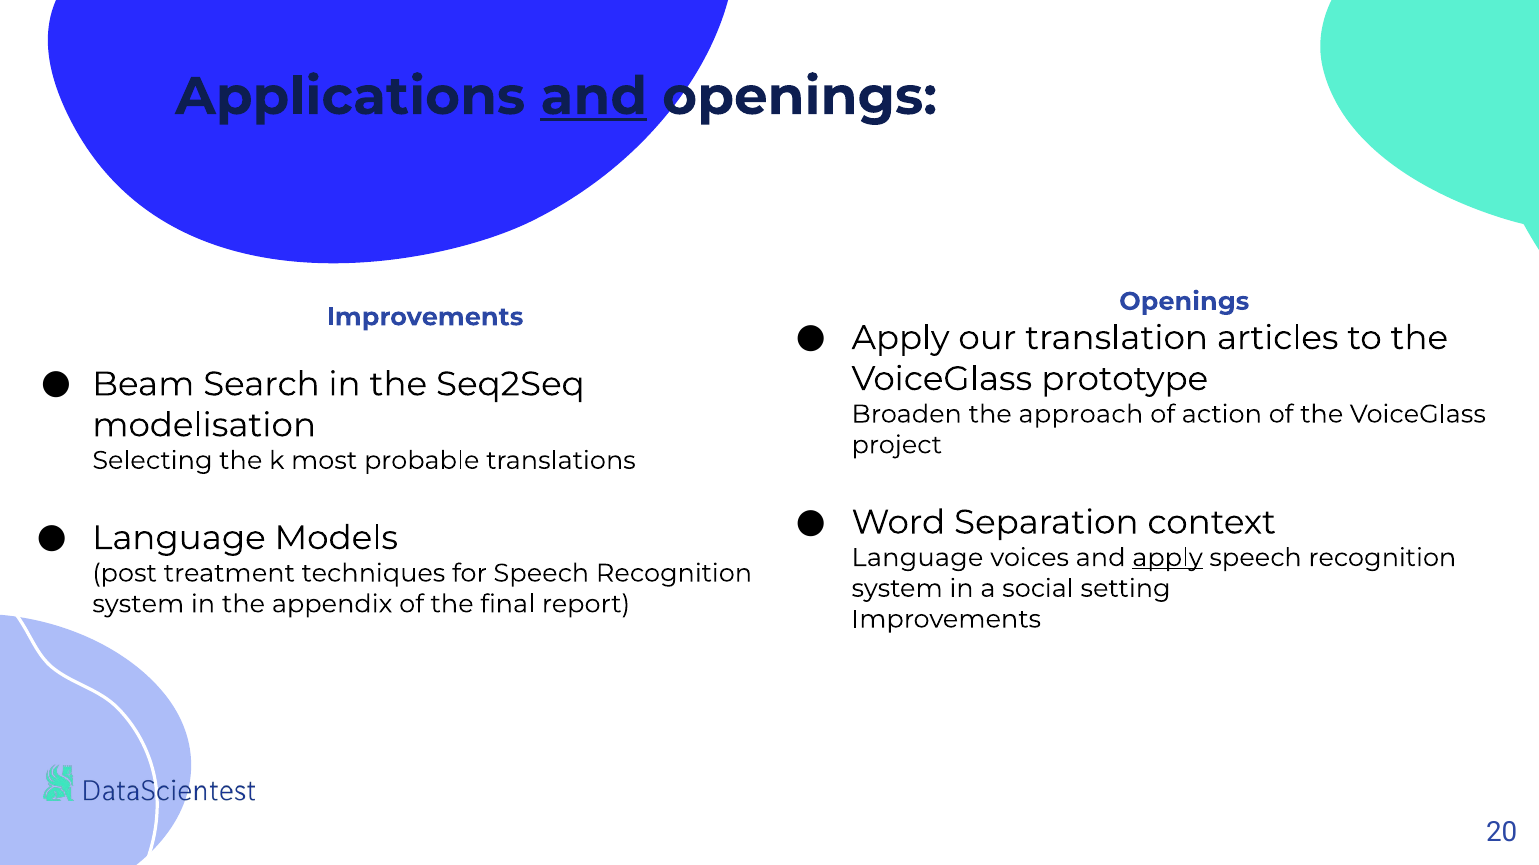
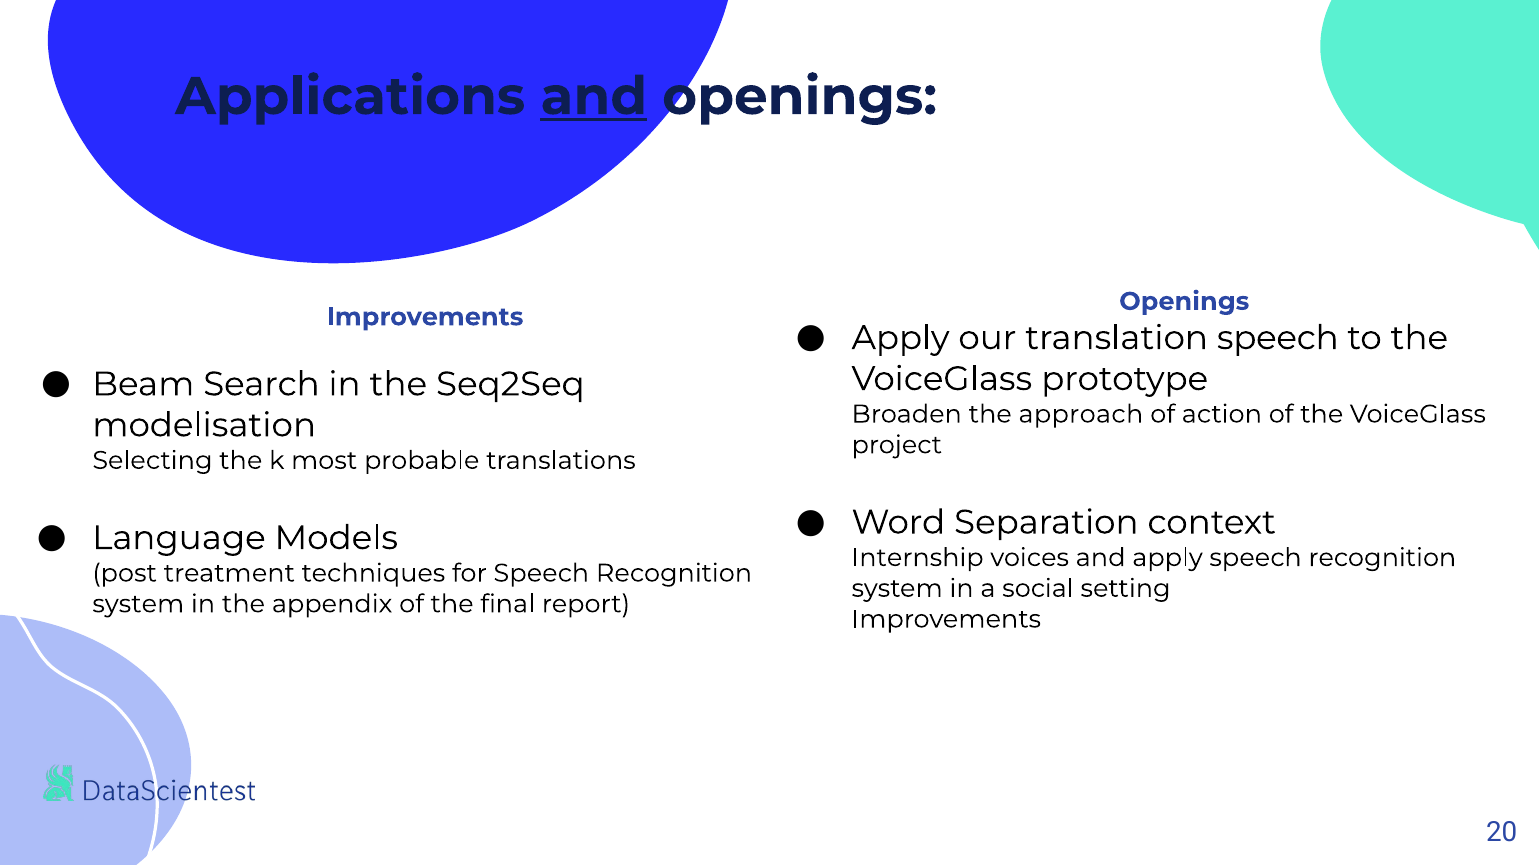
translation articles: articles -> speech
Language at (917, 558): Language -> Internship
apply at (1168, 558) underline: present -> none
